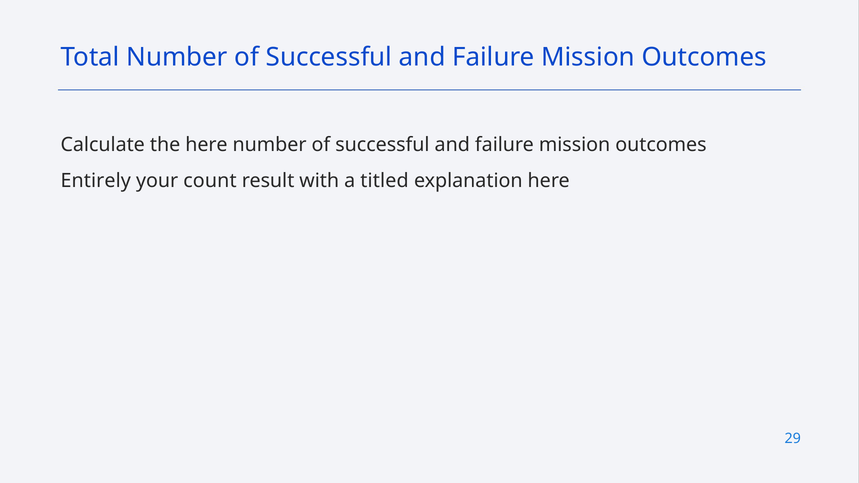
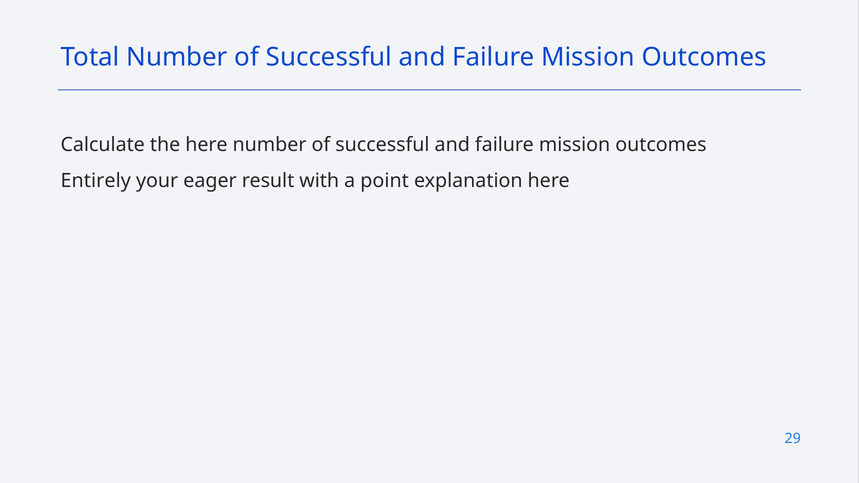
count: count -> eager
titled: titled -> point
